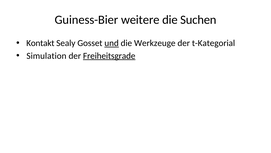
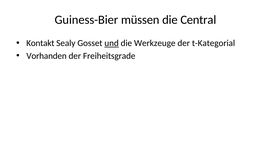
weitere: weitere -> müssen
Suchen: Suchen -> Central
Simulation: Simulation -> Vorhanden
Freiheitsgrade underline: present -> none
